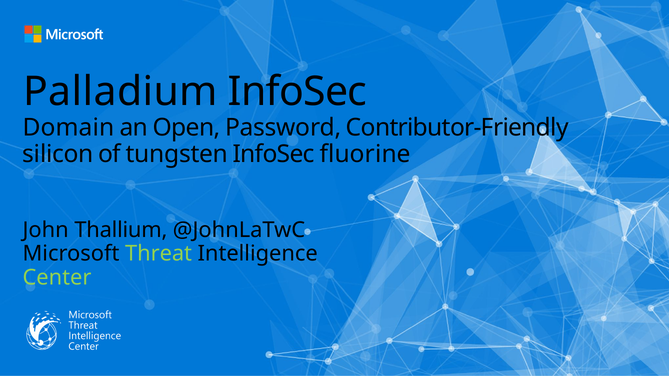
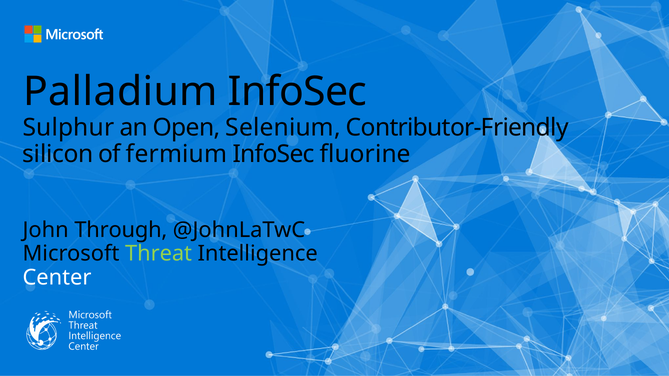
Domain: Domain -> Sulphur
Password: Password -> Selenium
tungsten: tungsten -> fermium
Thallium: Thallium -> Through
Center colour: light green -> white
